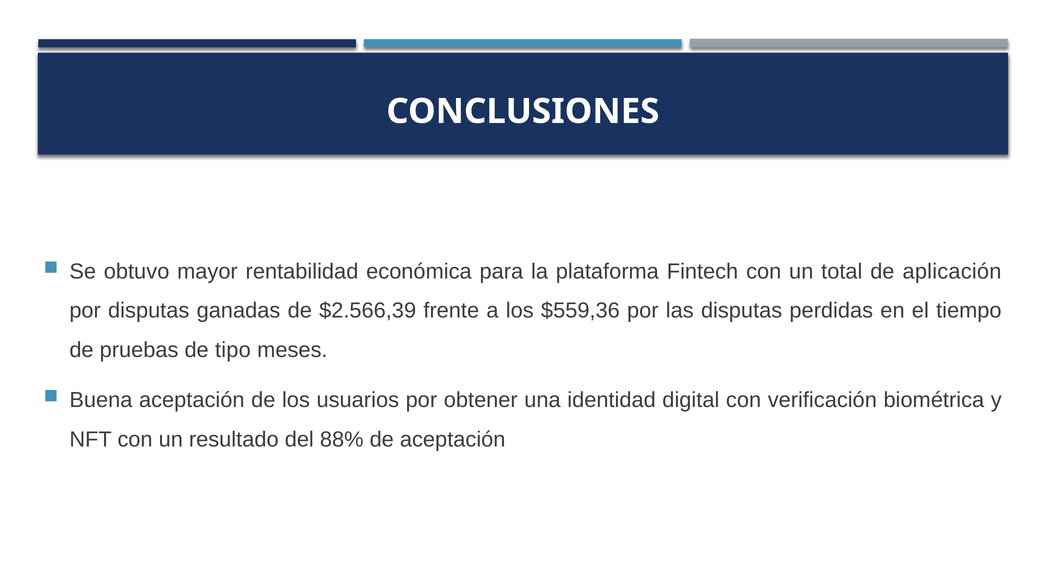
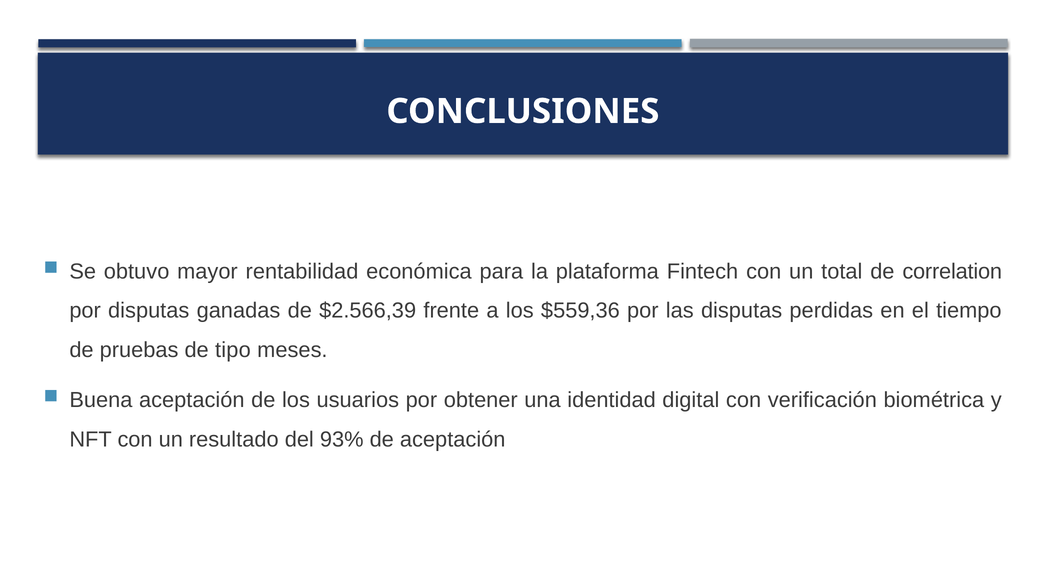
aplicación: aplicación -> correlation
88%: 88% -> 93%
